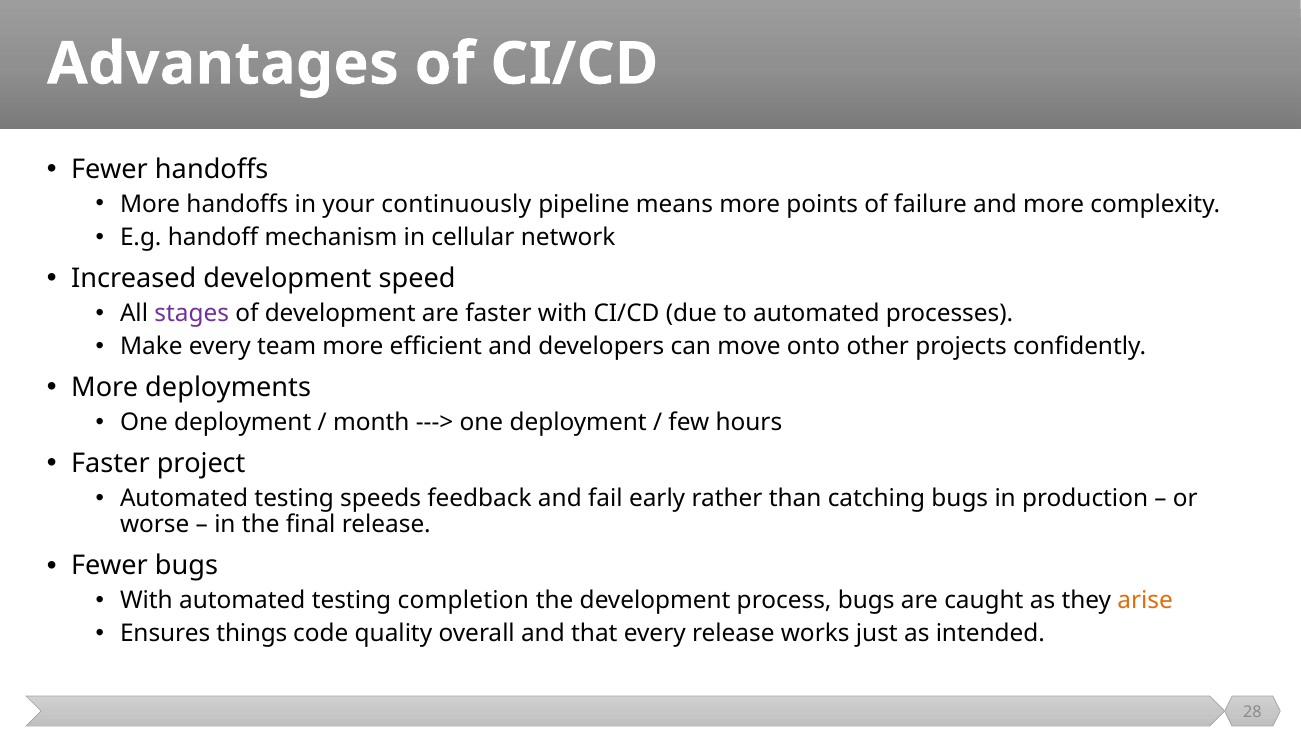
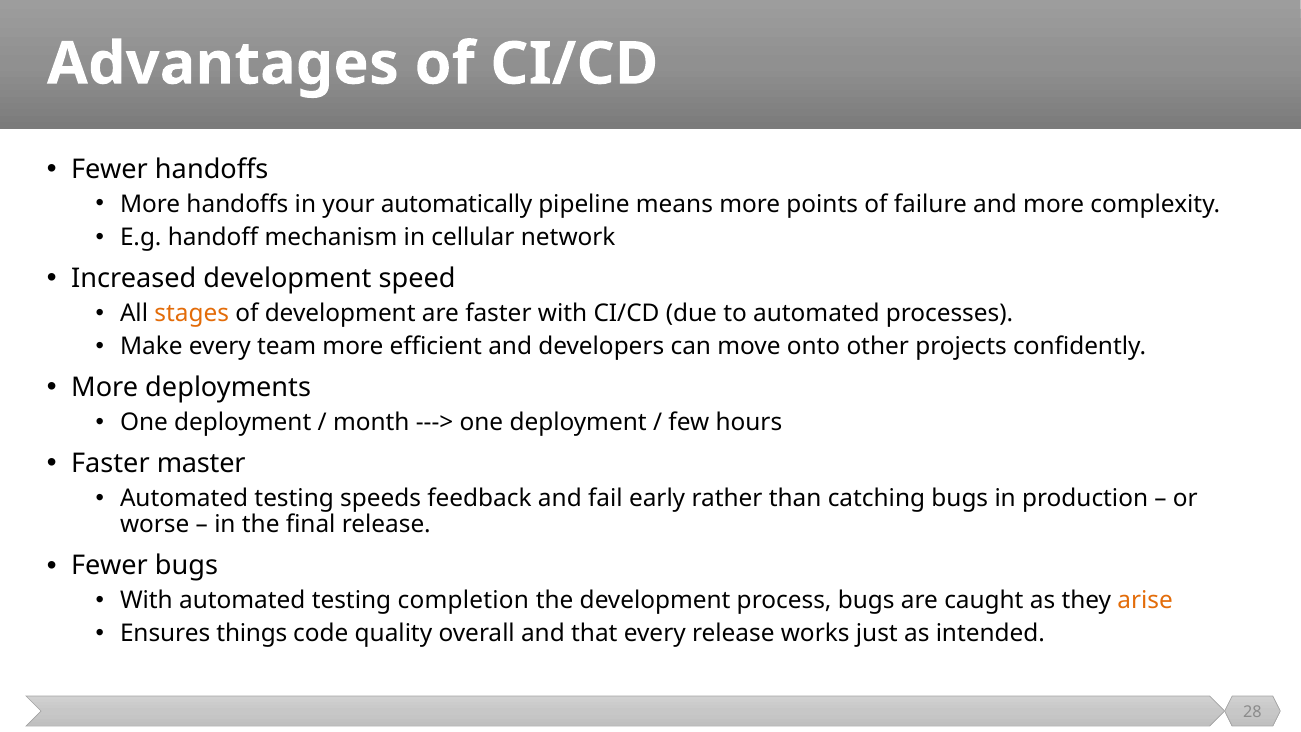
continuously: continuously -> automatically
stages colour: purple -> orange
project: project -> master
